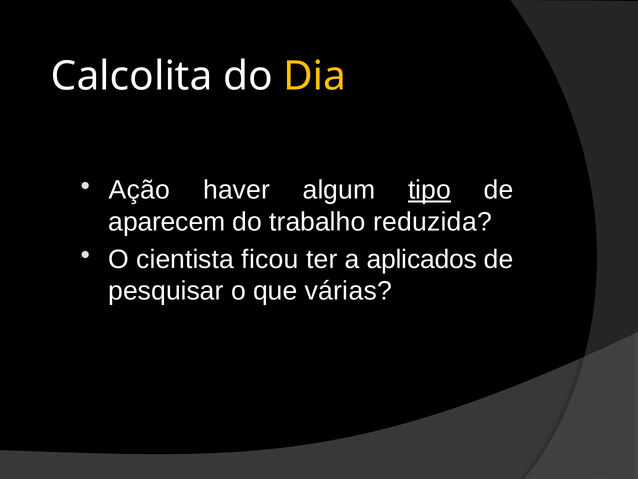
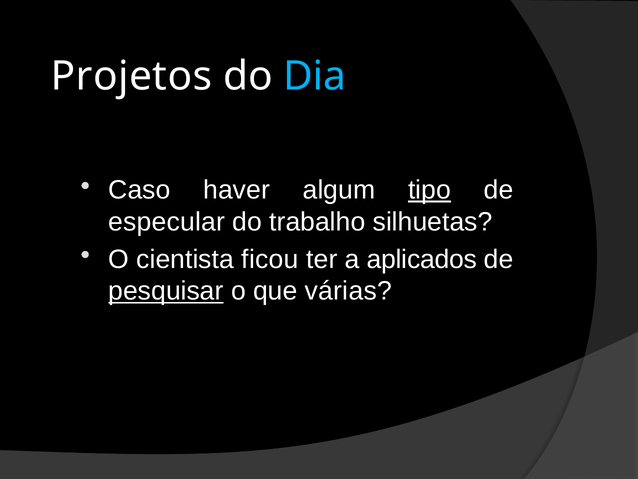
Calcolita: Calcolita -> Projetos
Dia colour: yellow -> light blue
Ação: Ação -> Caso
aparecem: aparecem -> especular
reduzida: reduzida -> silhuetas
pesquisar underline: none -> present
